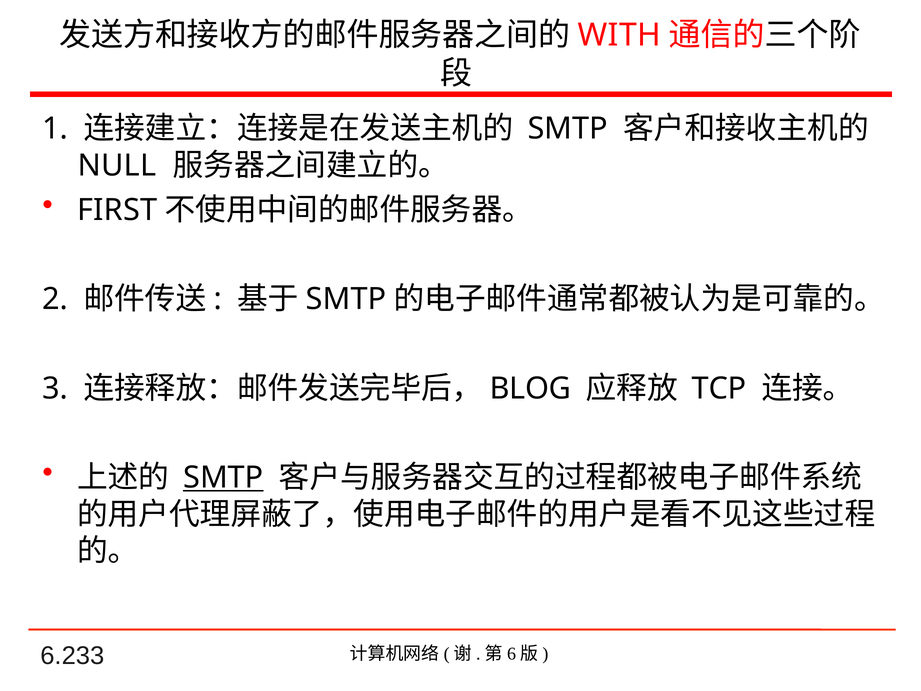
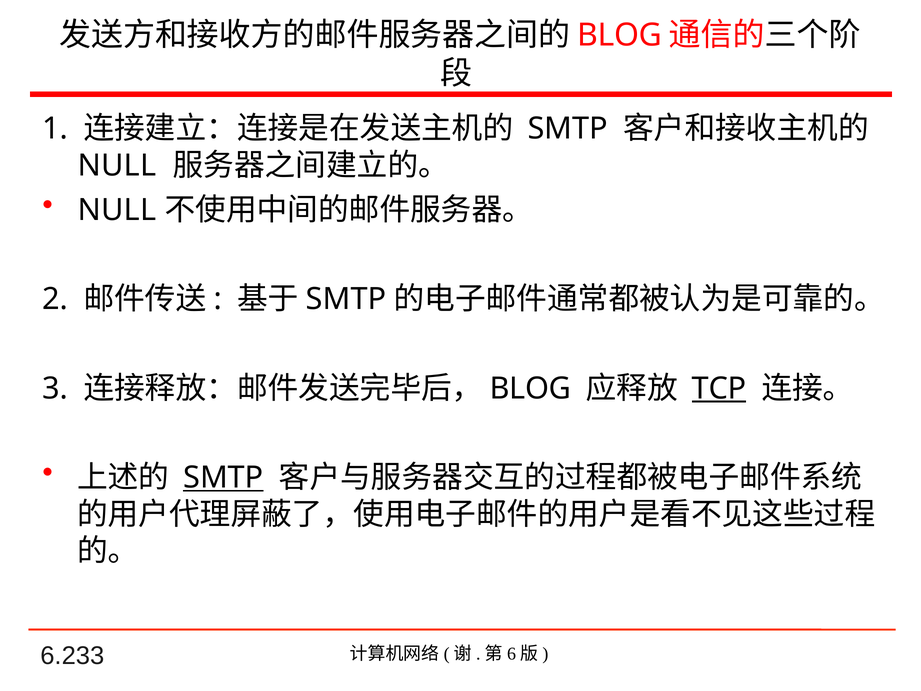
WITH at (619, 35): WITH -> BLOG
FIRST at (117, 210): FIRST -> NULL
TCP underline: none -> present
